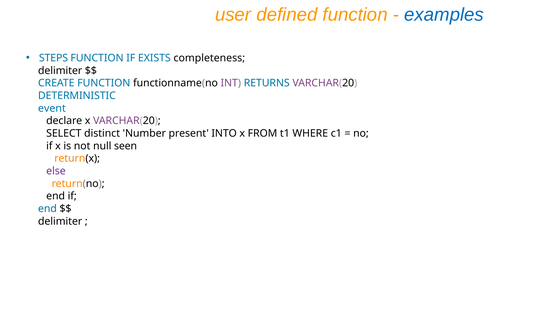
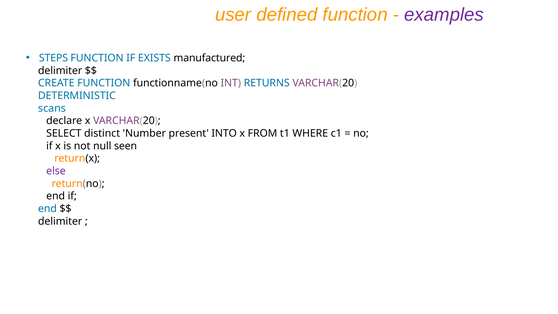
examples colour: blue -> purple
completeness: completeness -> manufactured
event: event -> scans
